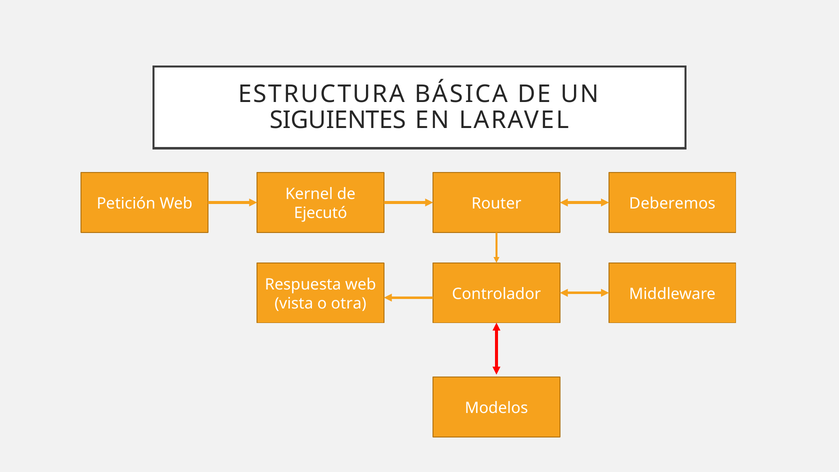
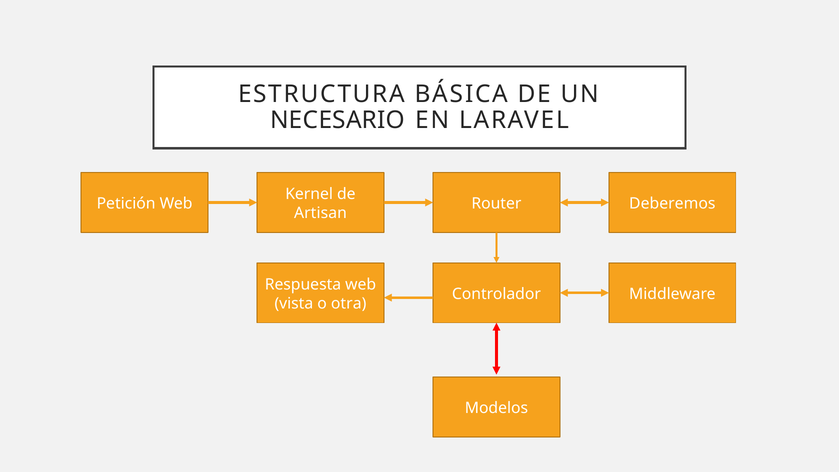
SIGUIENTES: SIGUIENTES -> NECESARIO
Ejecutó: Ejecutó -> Artisan
